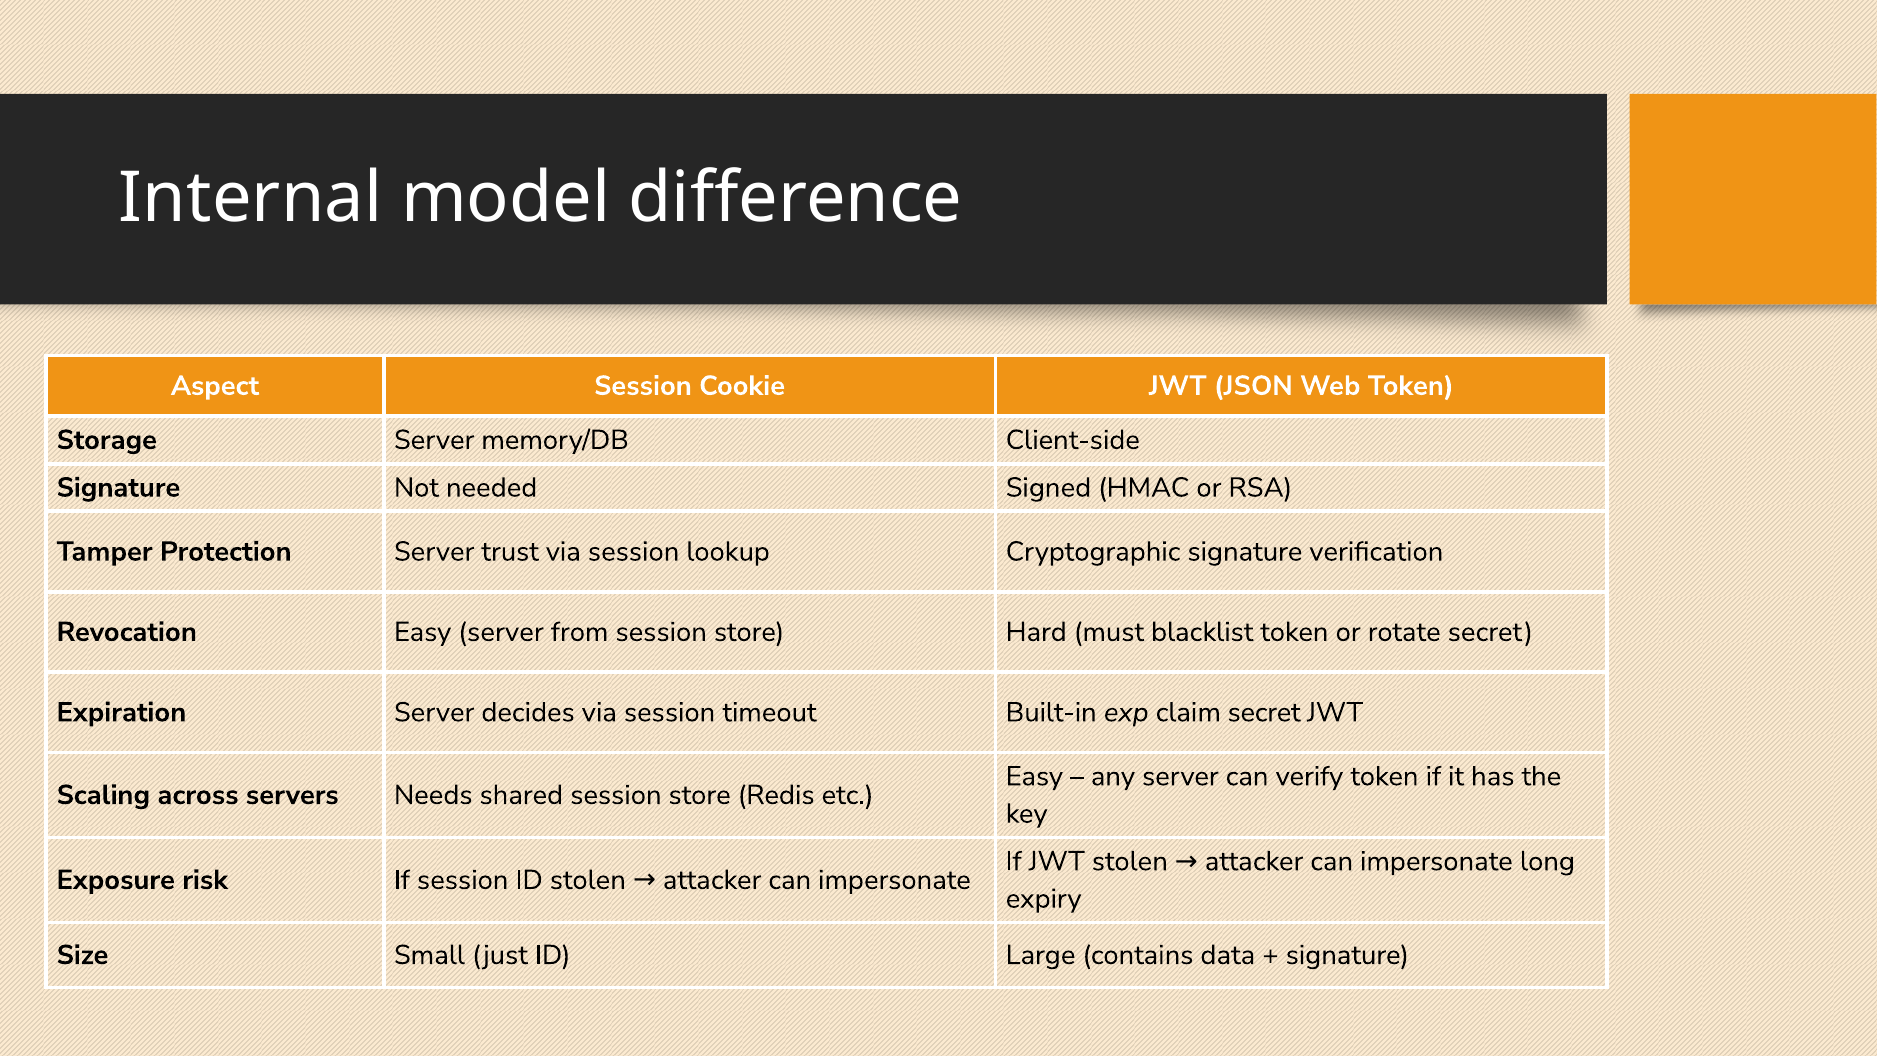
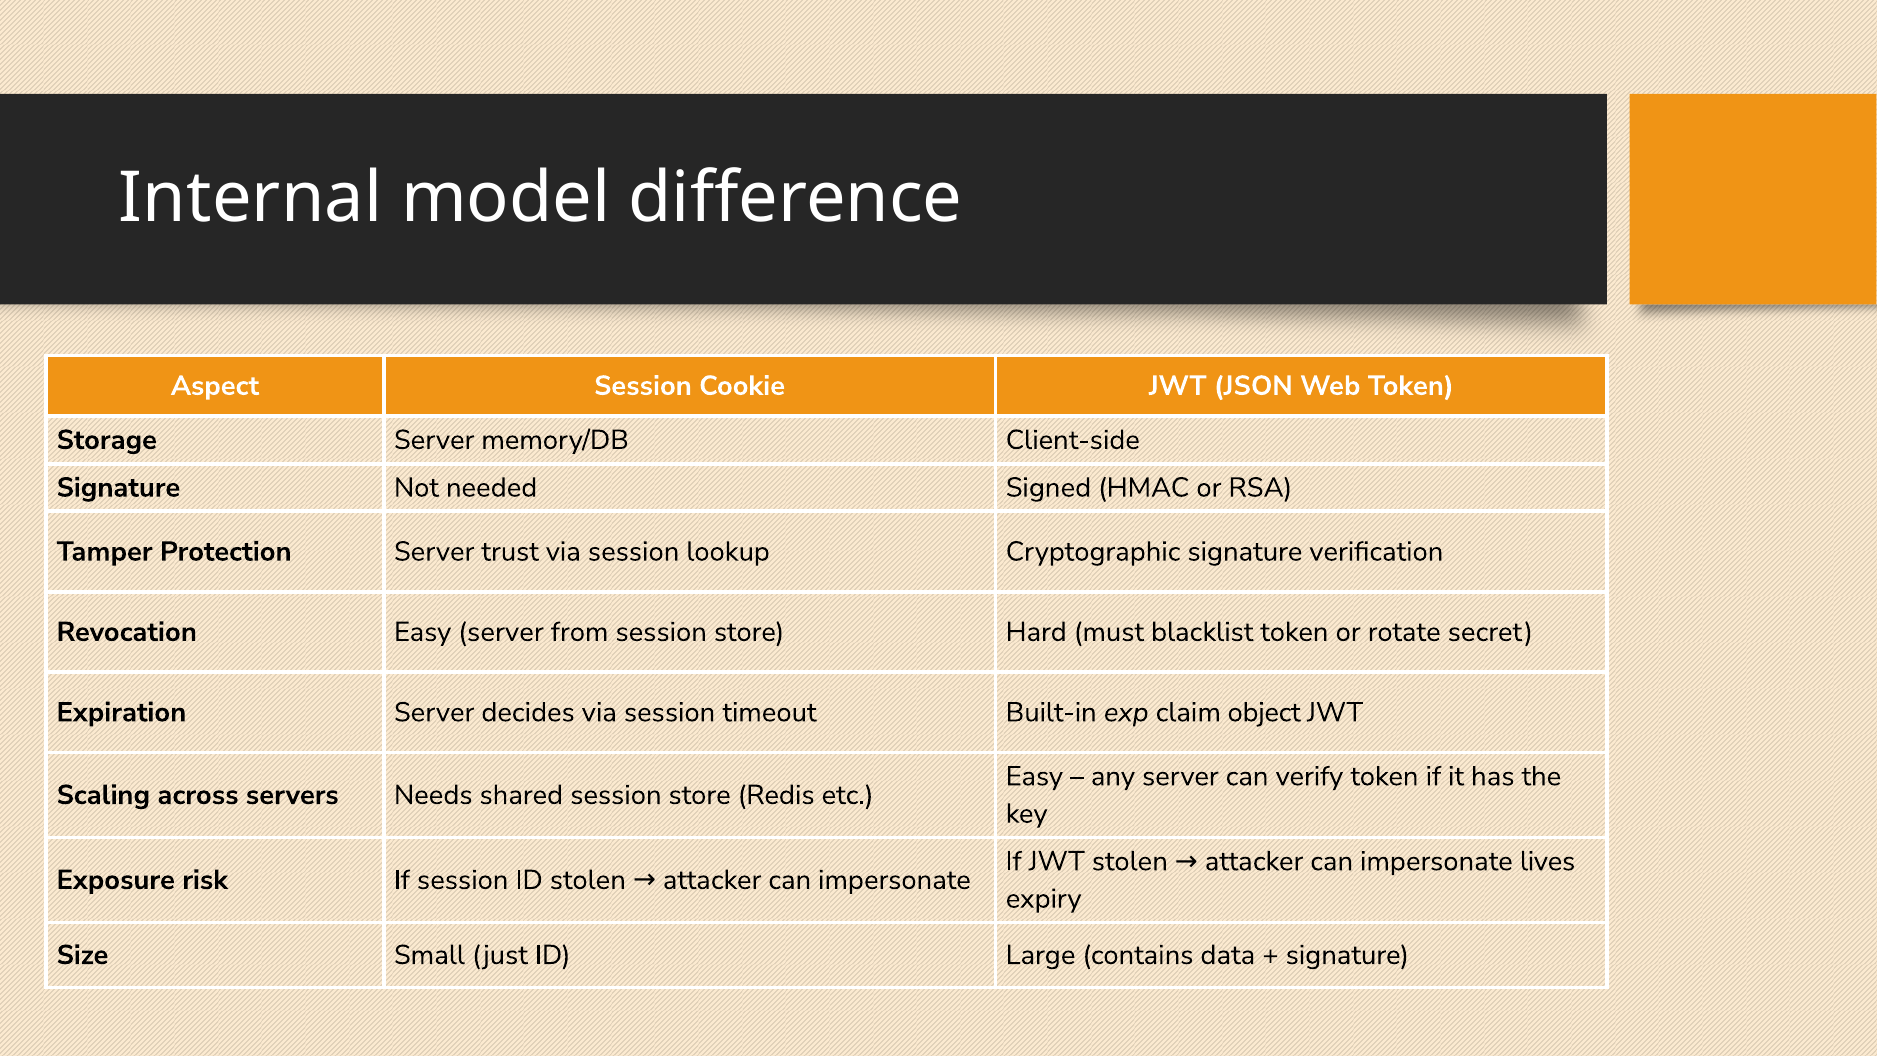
claim secret: secret -> object
long: long -> lives
